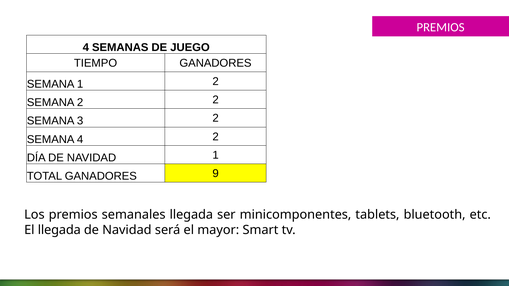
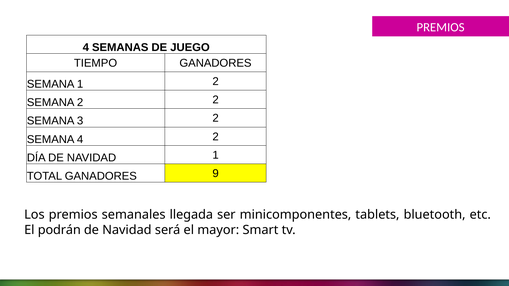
El llegada: llegada -> podrán
